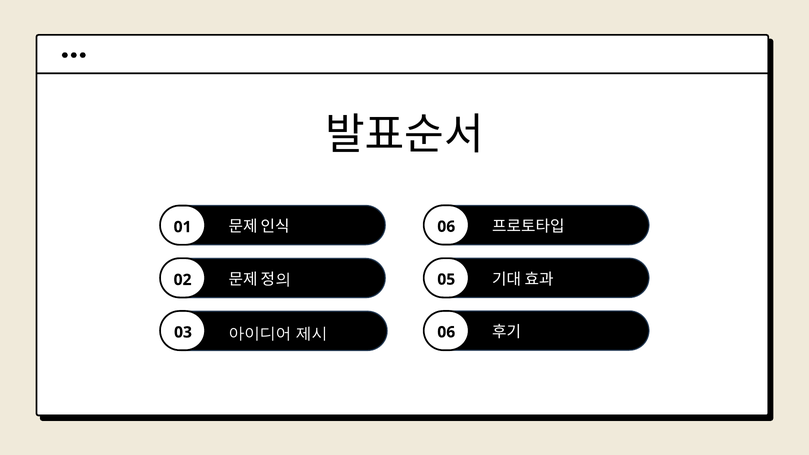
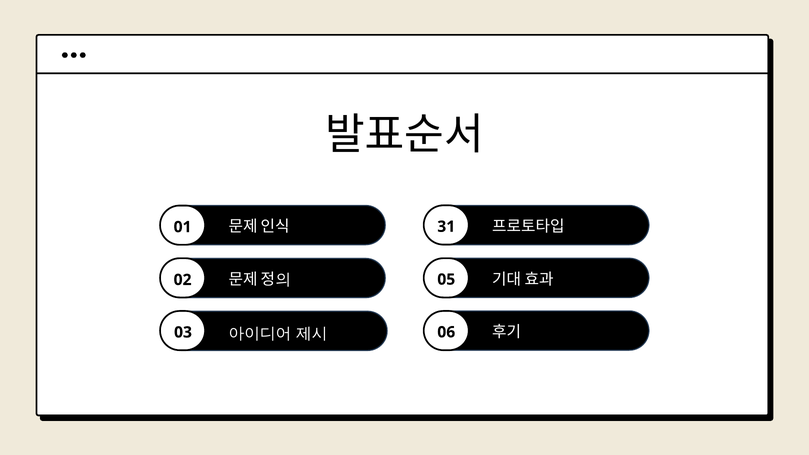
01 06: 06 -> 31
